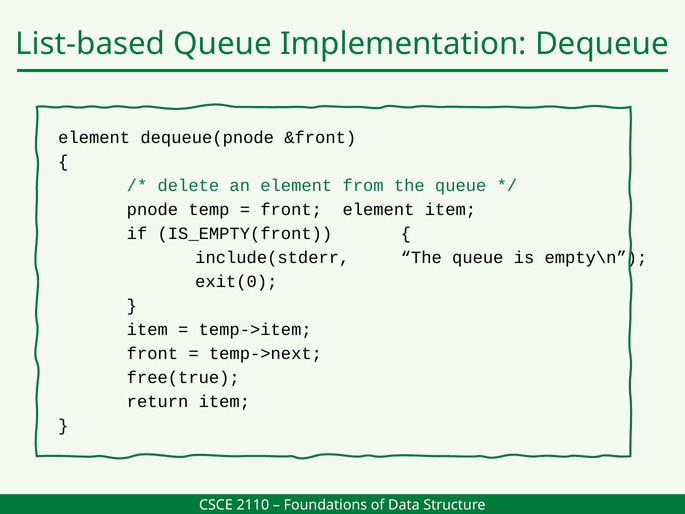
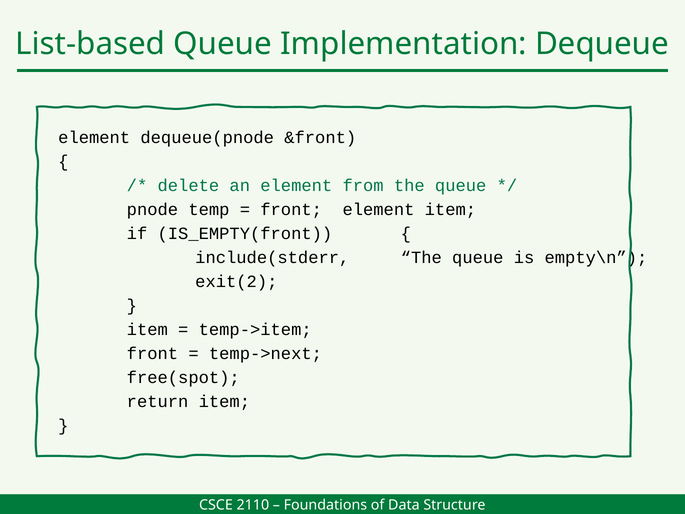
exit(0: exit(0 -> exit(2
free(true: free(true -> free(spot
